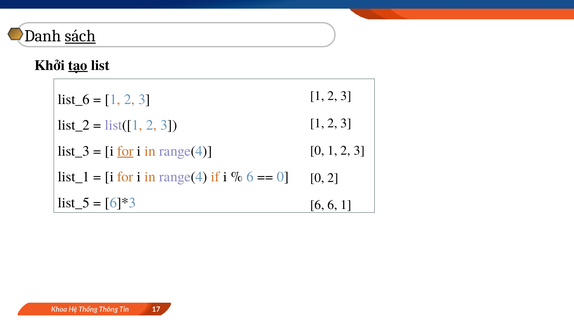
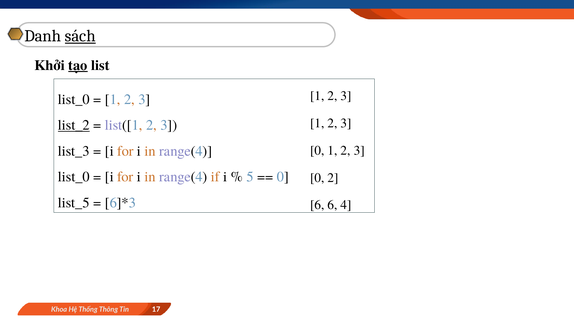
list_6 at (74, 99): list_6 -> list_0
list_2 underline: none -> present
for at (125, 151) underline: present -> none
list_1 at (74, 177): list_1 -> list_0
6 at (250, 177): 6 -> 5
6 1: 1 -> 4
